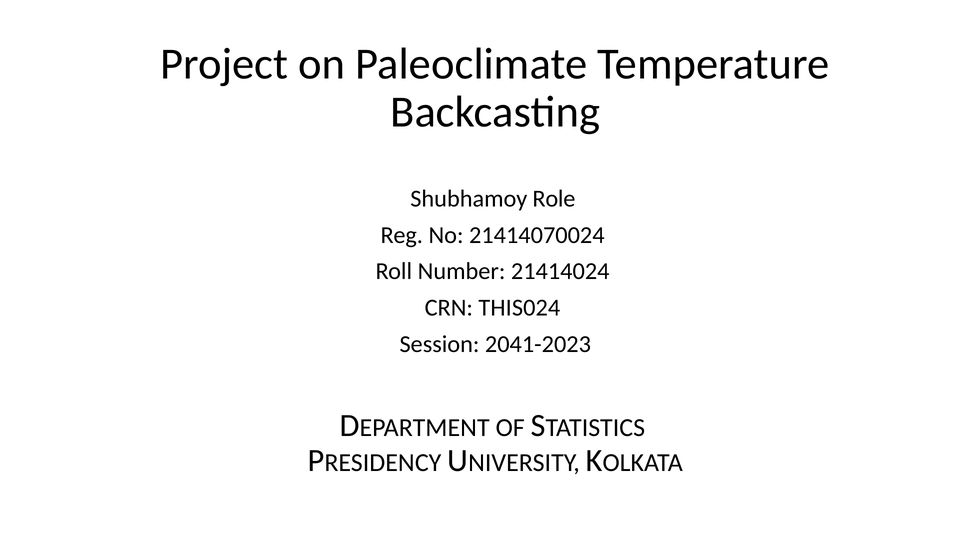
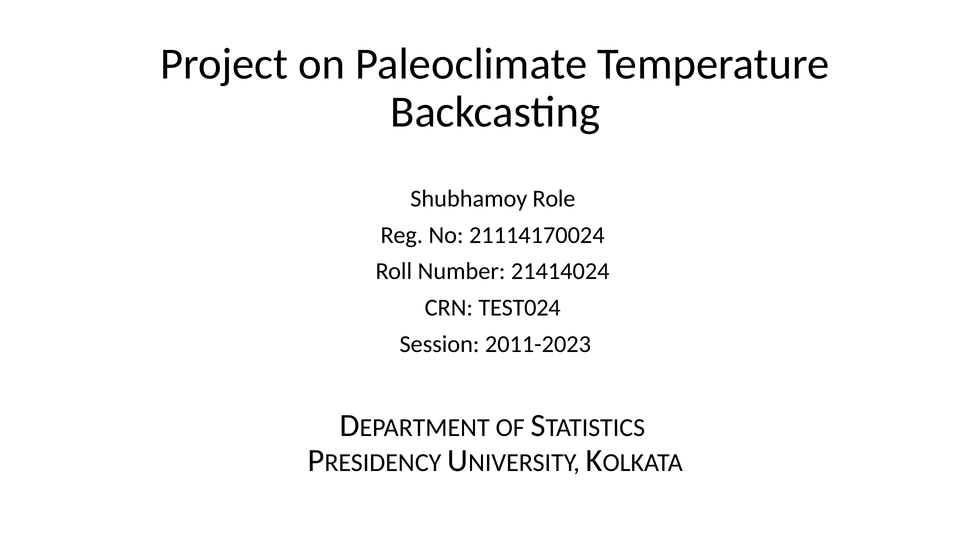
21414070024: 21414070024 -> 21114170024
THIS024: THIS024 -> TEST024
2041-2023: 2041-2023 -> 2011-2023
